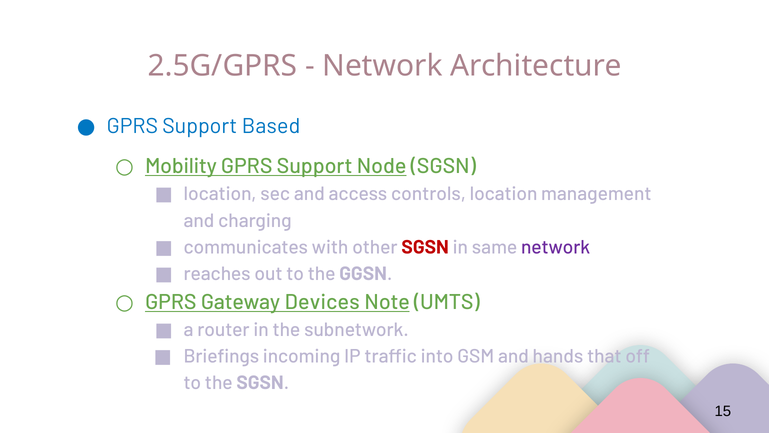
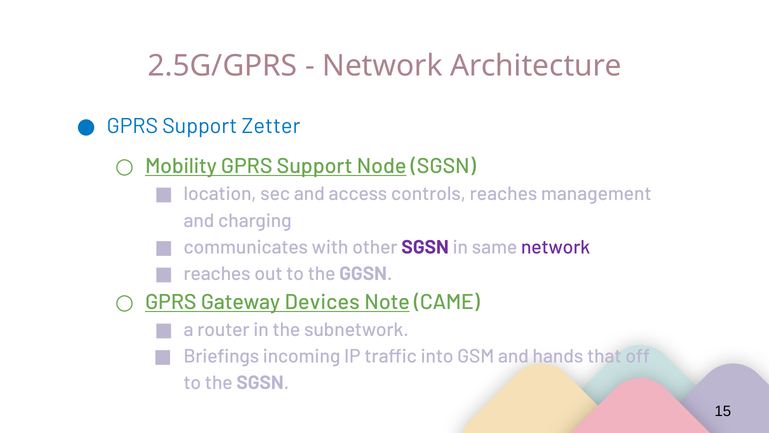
Based: Based -> Zetter
controls location: location -> reaches
SGSN at (425, 247) colour: red -> purple
UMTS: UMTS -> CAME
